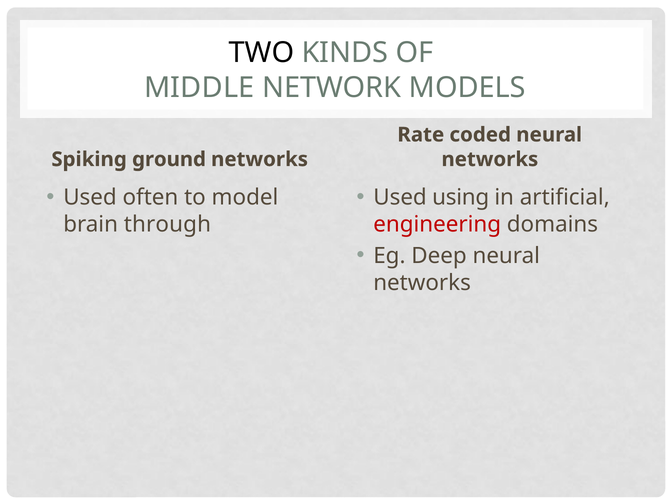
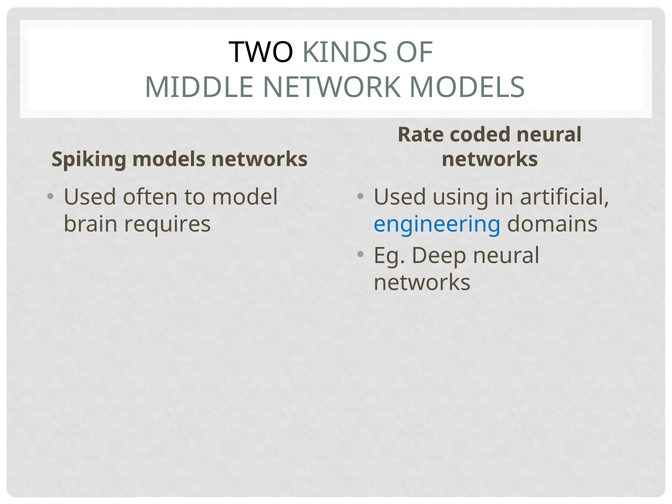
Spiking ground: ground -> models
through: through -> requires
engineering colour: red -> blue
